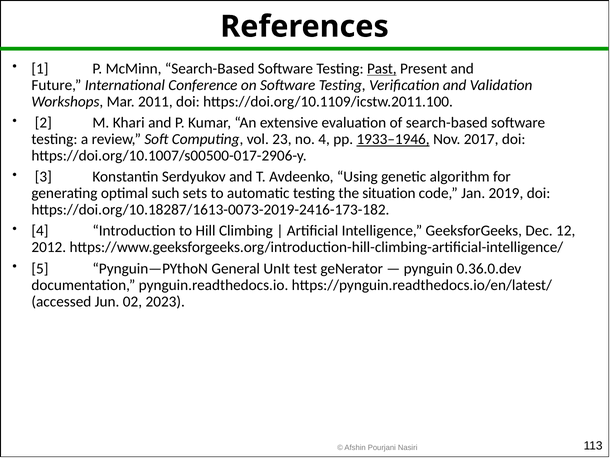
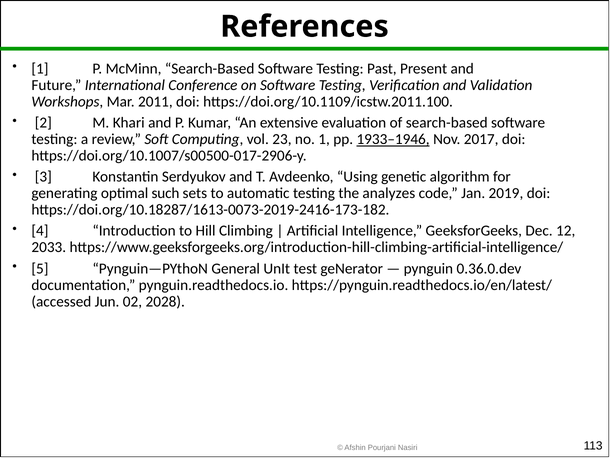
Past underline: present -> none
no 4: 4 -> 1
situation: situation -> analyzes
2012: 2012 -> 2033
2023: 2023 -> 2028
